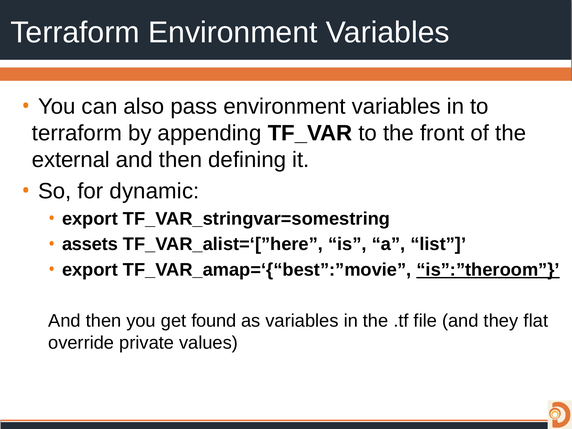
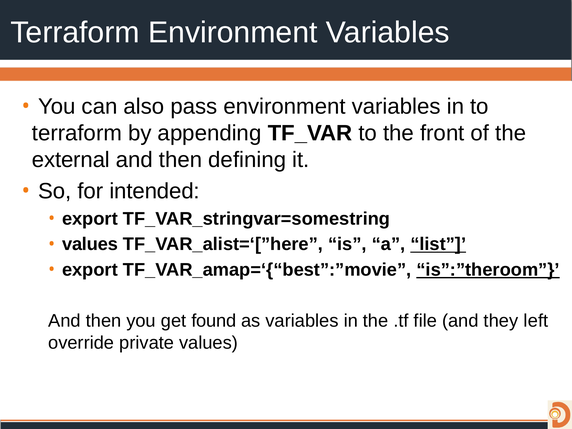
dynamic: dynamic -> intended
assets at (90, 244): assets -> values
list underline: none -> present
flat: flat -> left
